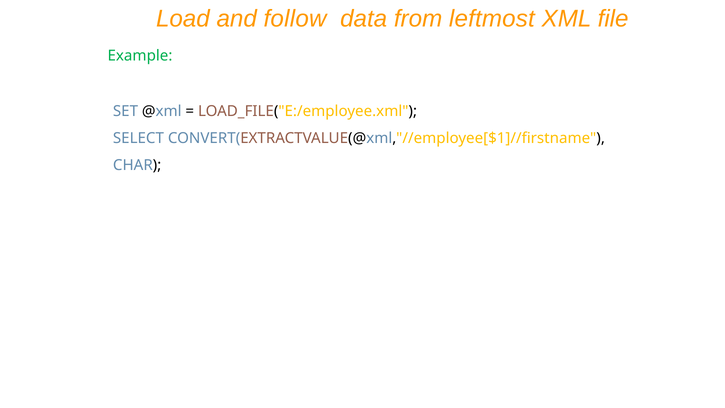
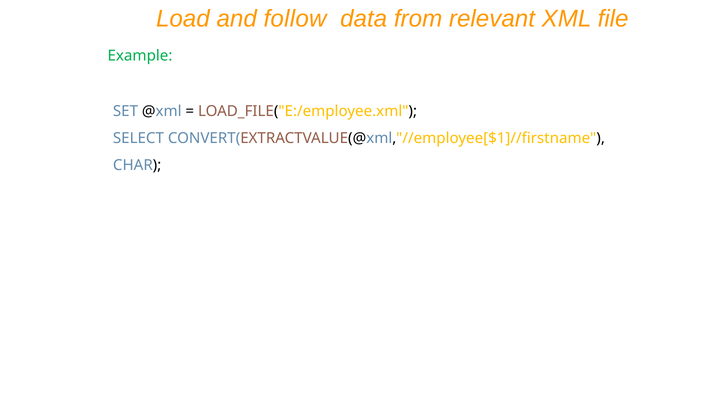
leftmost: leftmost -> relevant
